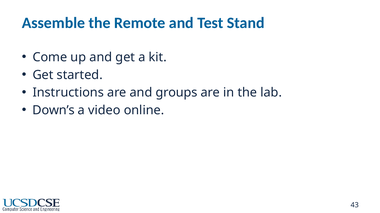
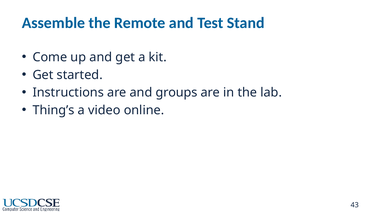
Down’s: Down’s -> Thing’s
